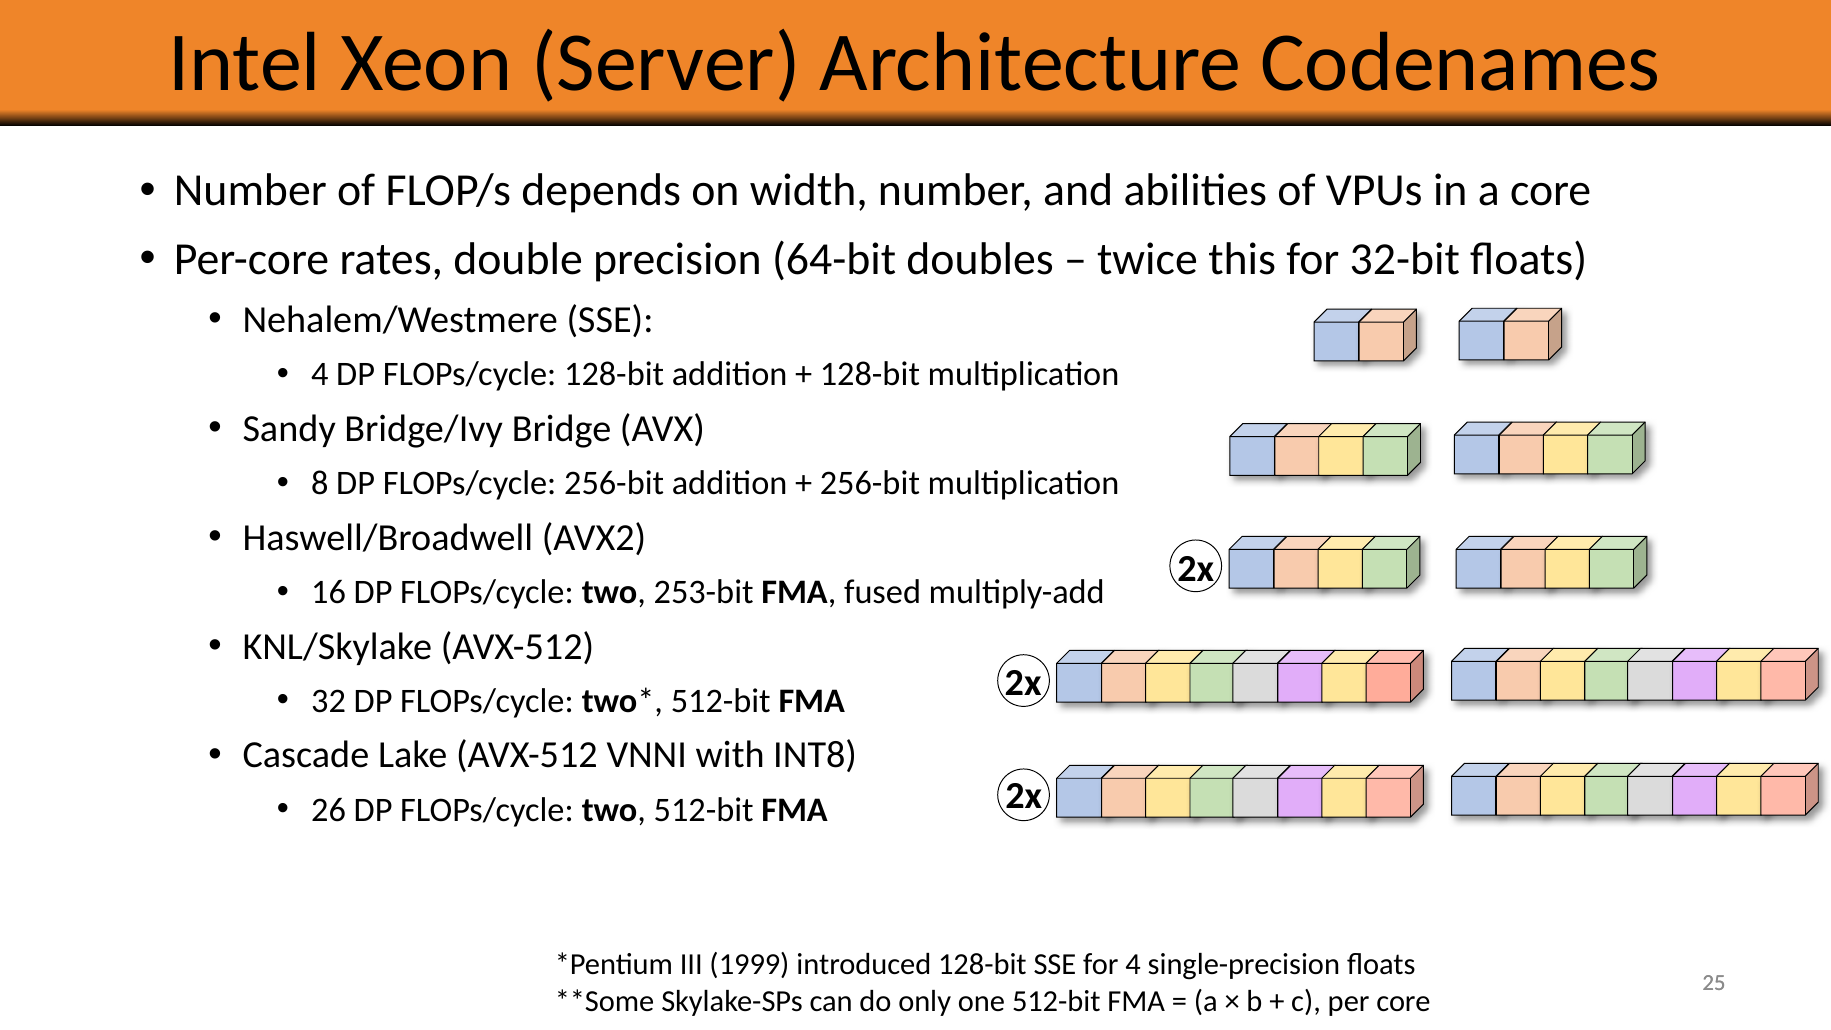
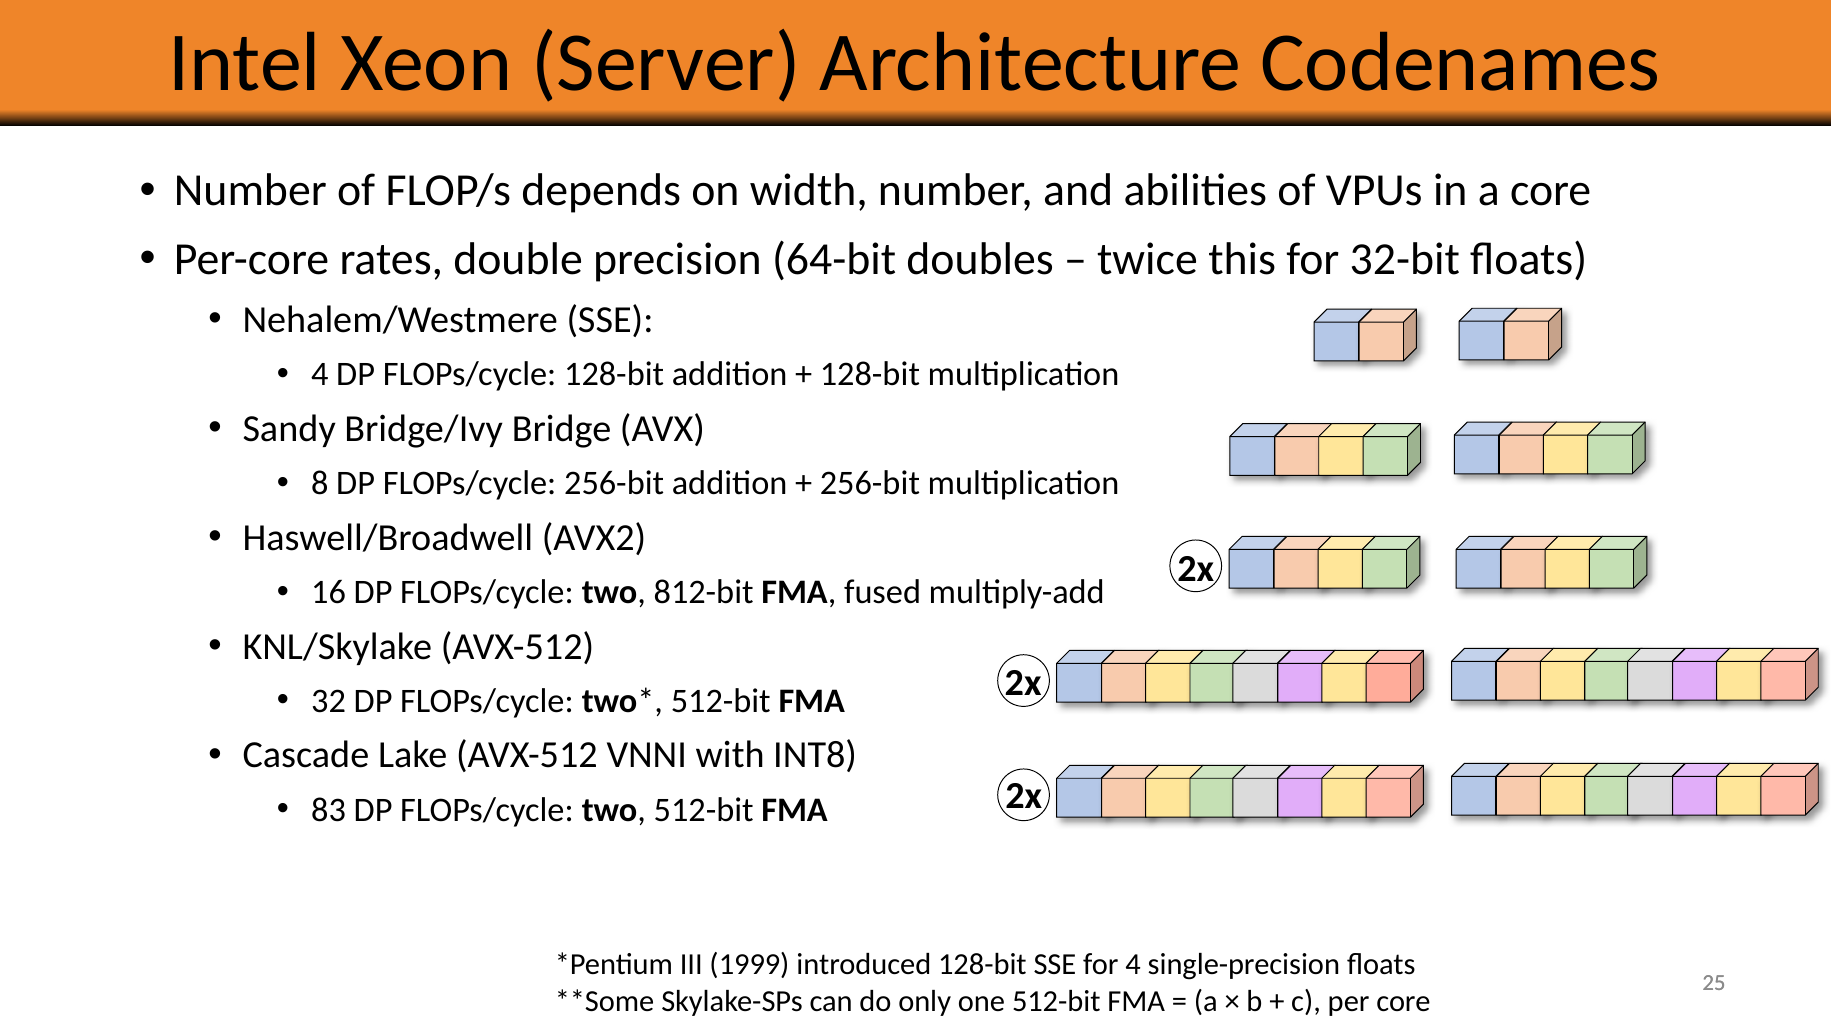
253-bit: 253-bit -> 812-bit
26: 26 -> 83
